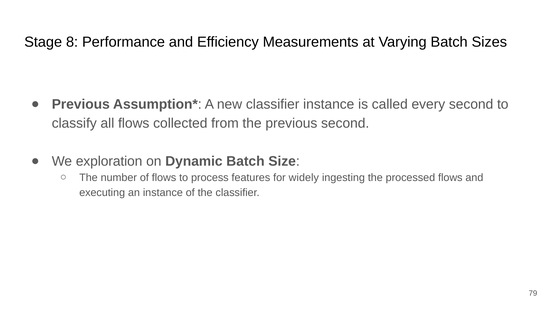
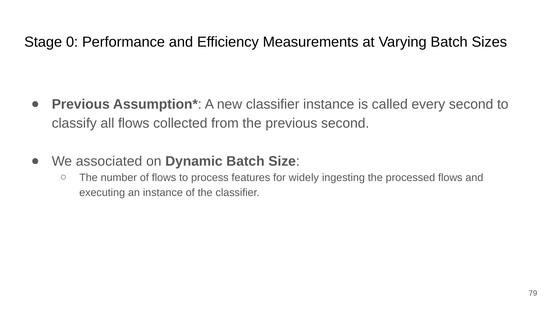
8: 8 -> 0
exploration: exploration -> associated
